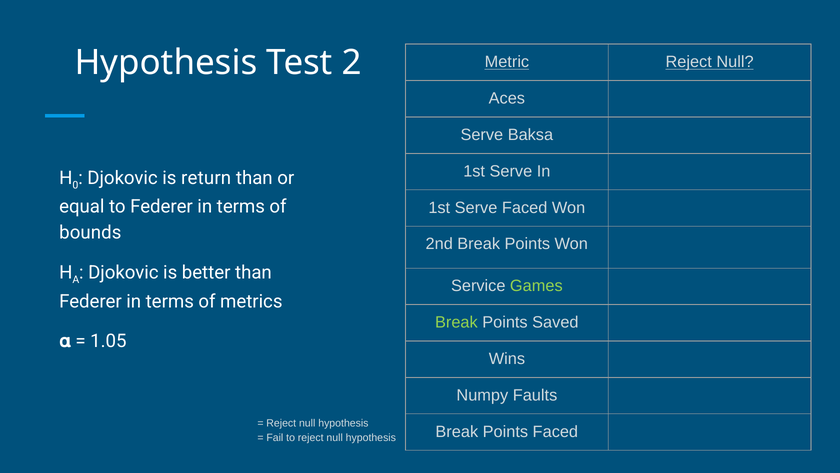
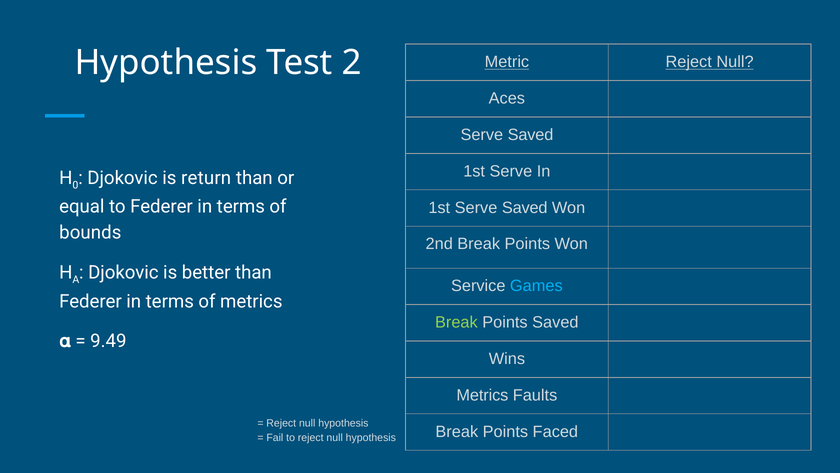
Baksa at (530, 135): Baksa -> Saved
1st Serve Faced: Faced -> Saved
Games colour: light green -> light blue
1.05: 1.05 -> 9.49
Numpy at (482, 395): Numpy -> Metrics
